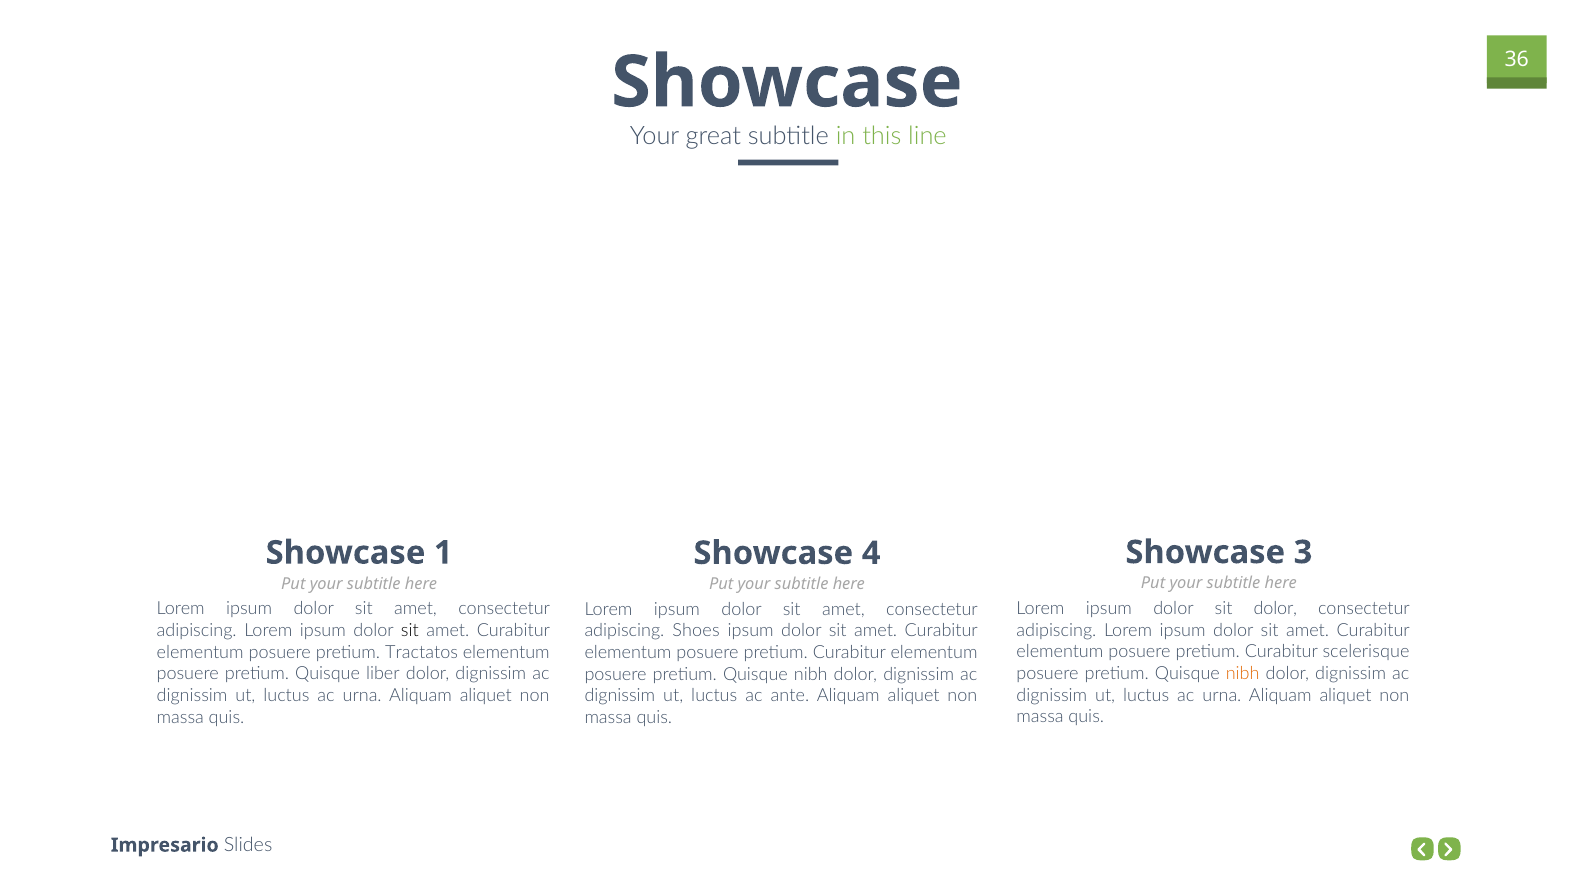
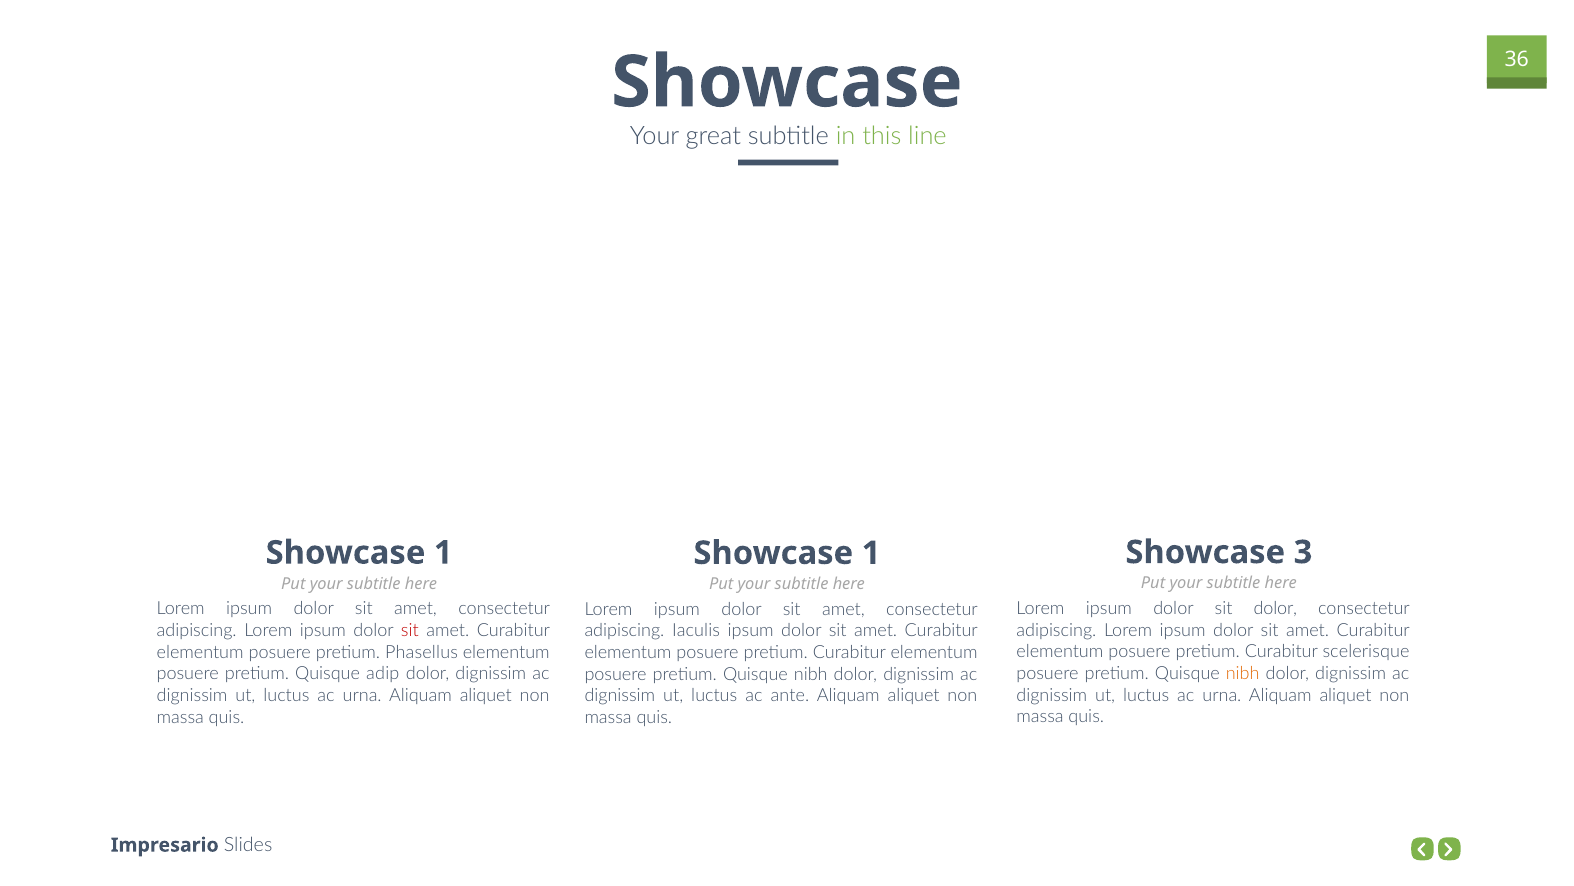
4 at (871, 553): 4 -> 1
sit at (410, 630) colour: black -> red
Shoes: Shoes -> Iaculis
Tractatos: Tractatos -> Phasellus
liber: liber -> adip
